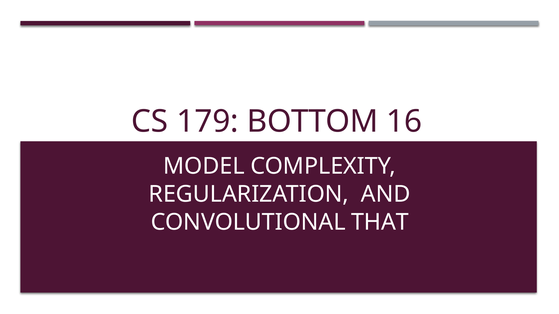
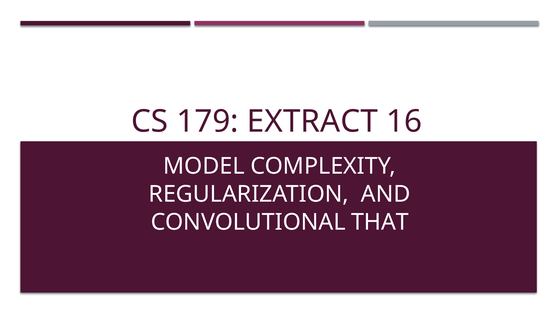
BOTTOM: BOTTOM -> EXTRACT
